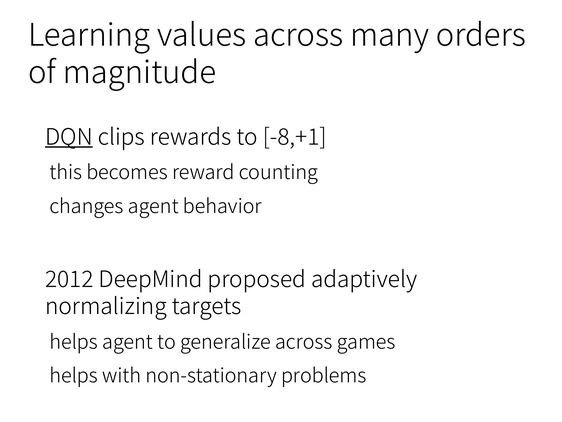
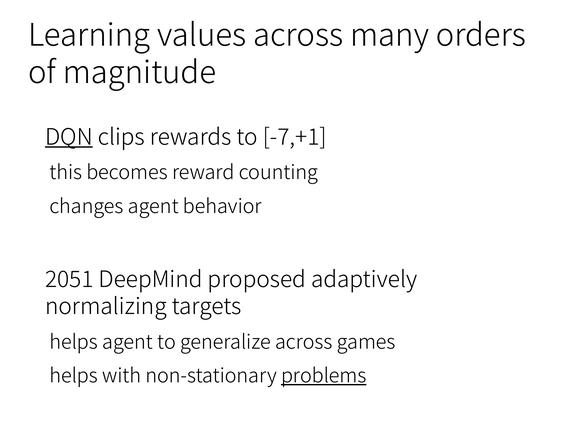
-8,+1: -8,+1 -> -7,+1
2012: 2012 -> 2051
problems underline: none -> present
